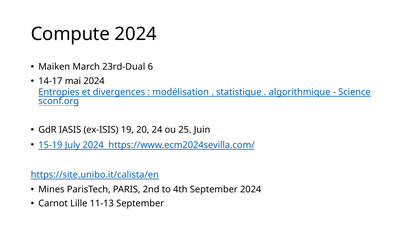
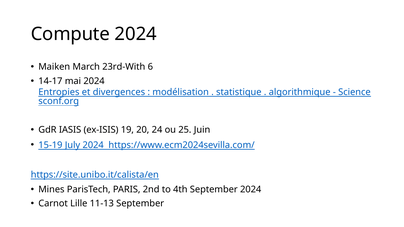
23rd-Dual: 23rd-Dual -> 23rd-With
